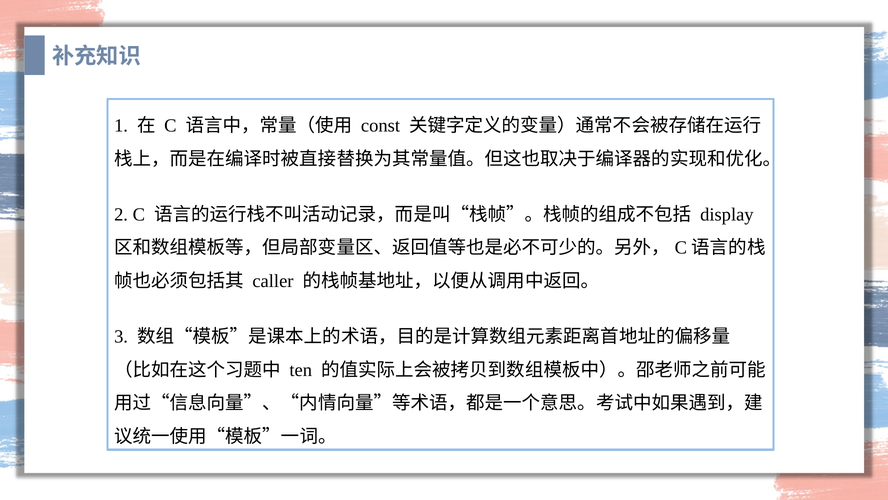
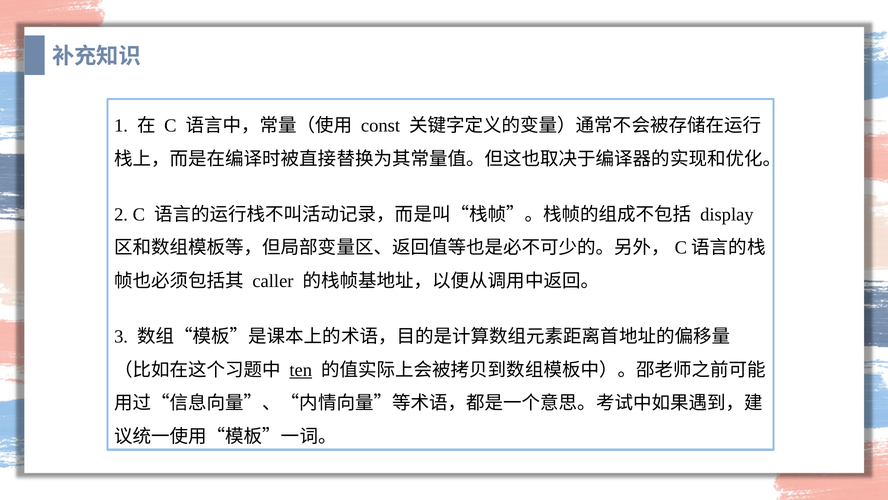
ten underline: none -> present
